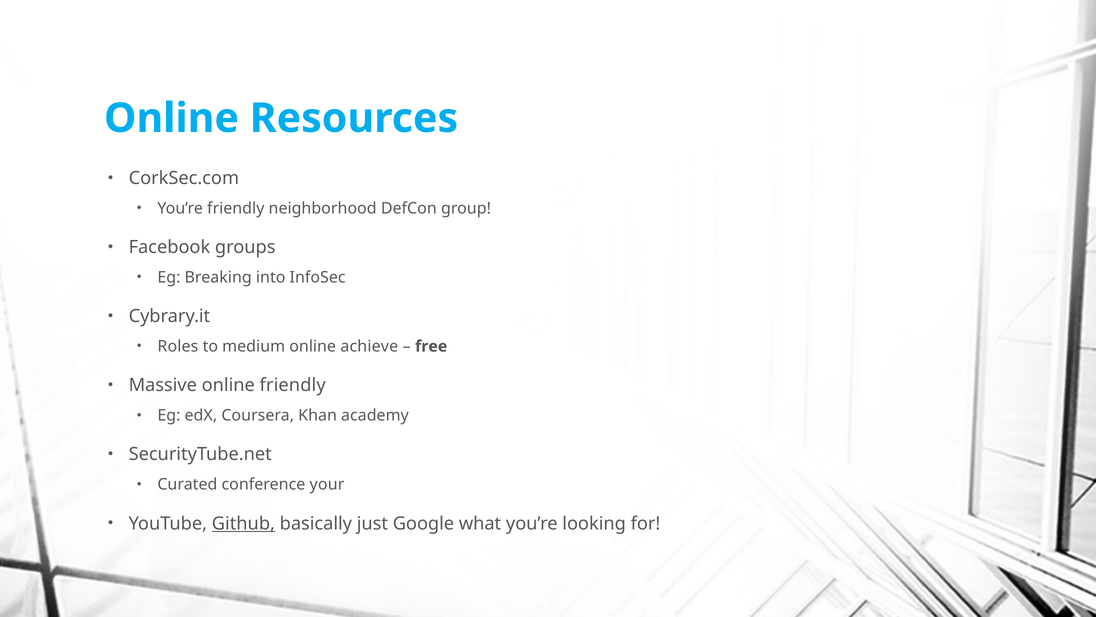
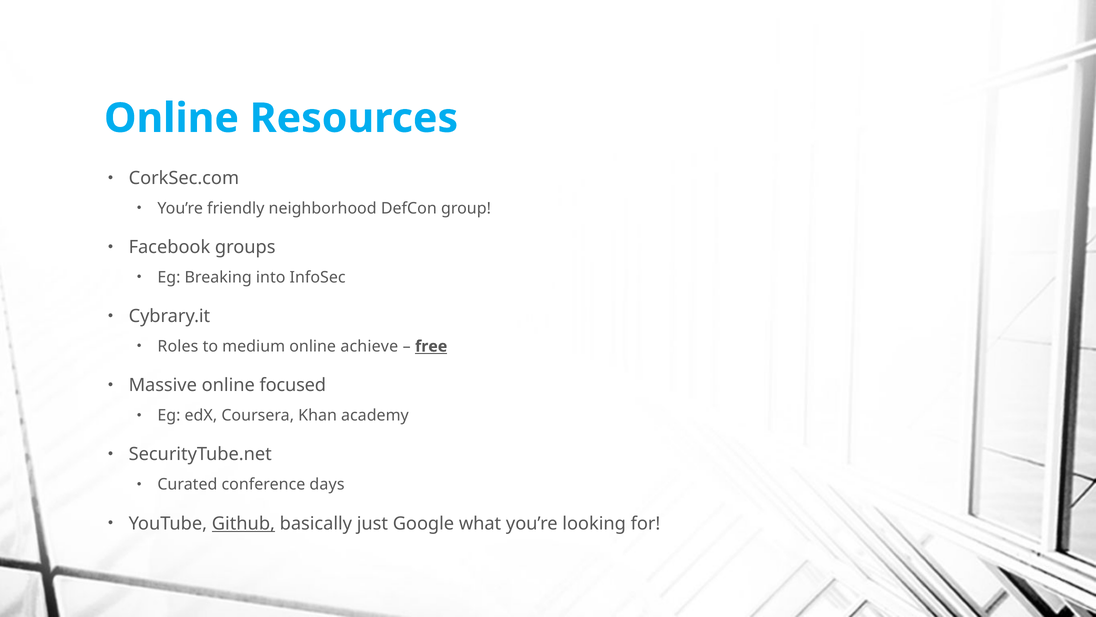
free underline: none -> present
online friendly: friendly -> focused
your: your -> days
